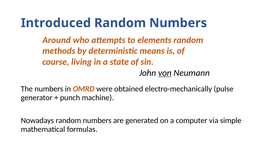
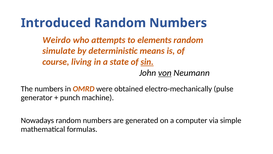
Around: Around -> Weirdo
methods: methods -> simulate
sin underline: none -> present
